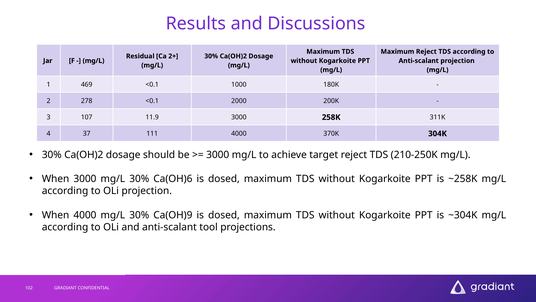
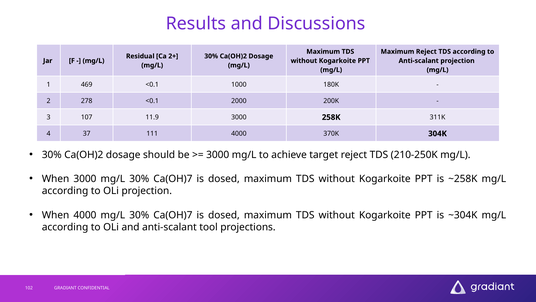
3000 mg/L 30% Ca(OH)6: Ca(OH)6 -> Ca(OH)7
4000 mg/L 30% Ca(OH)9: Ca(OH)9 -> Ca(OH)7
